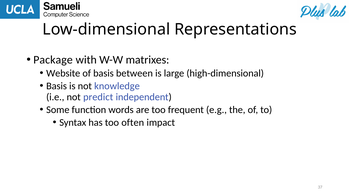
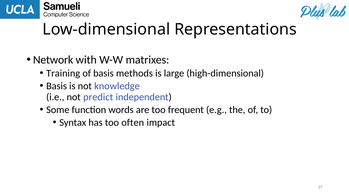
Package: Package -> Network
Website: Website -> Training
between: between -> methods
